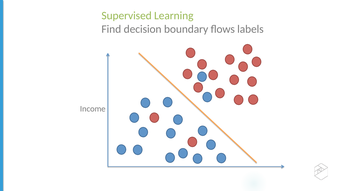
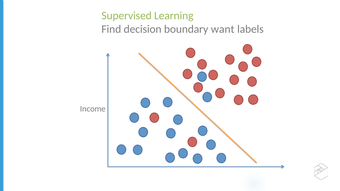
ﬂows: ﬂows -> want
